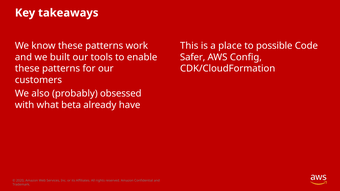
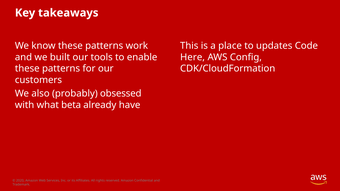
possible: possible -> updates
Safer: Safer -> Here
